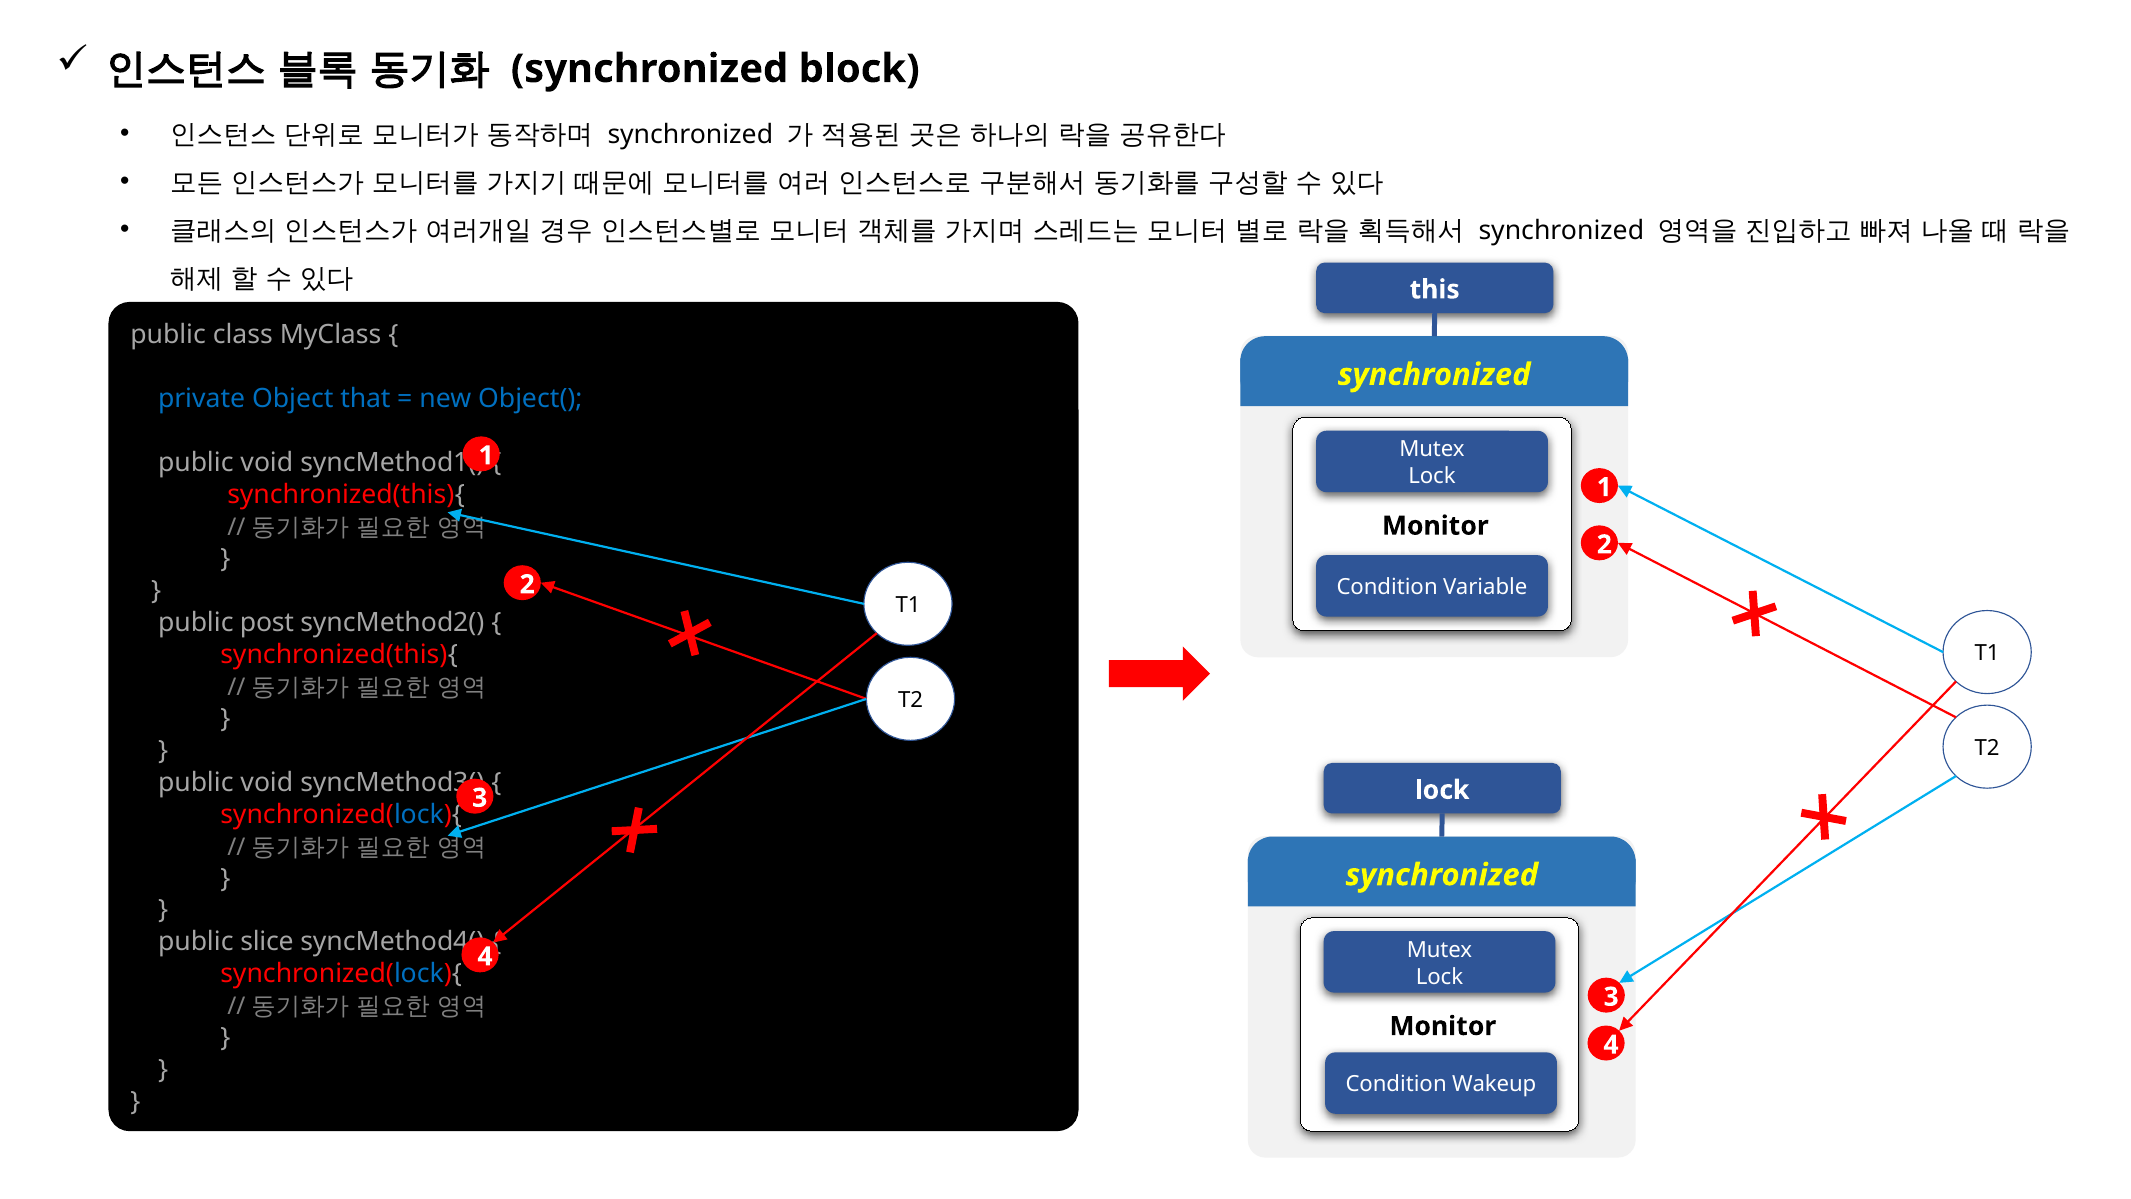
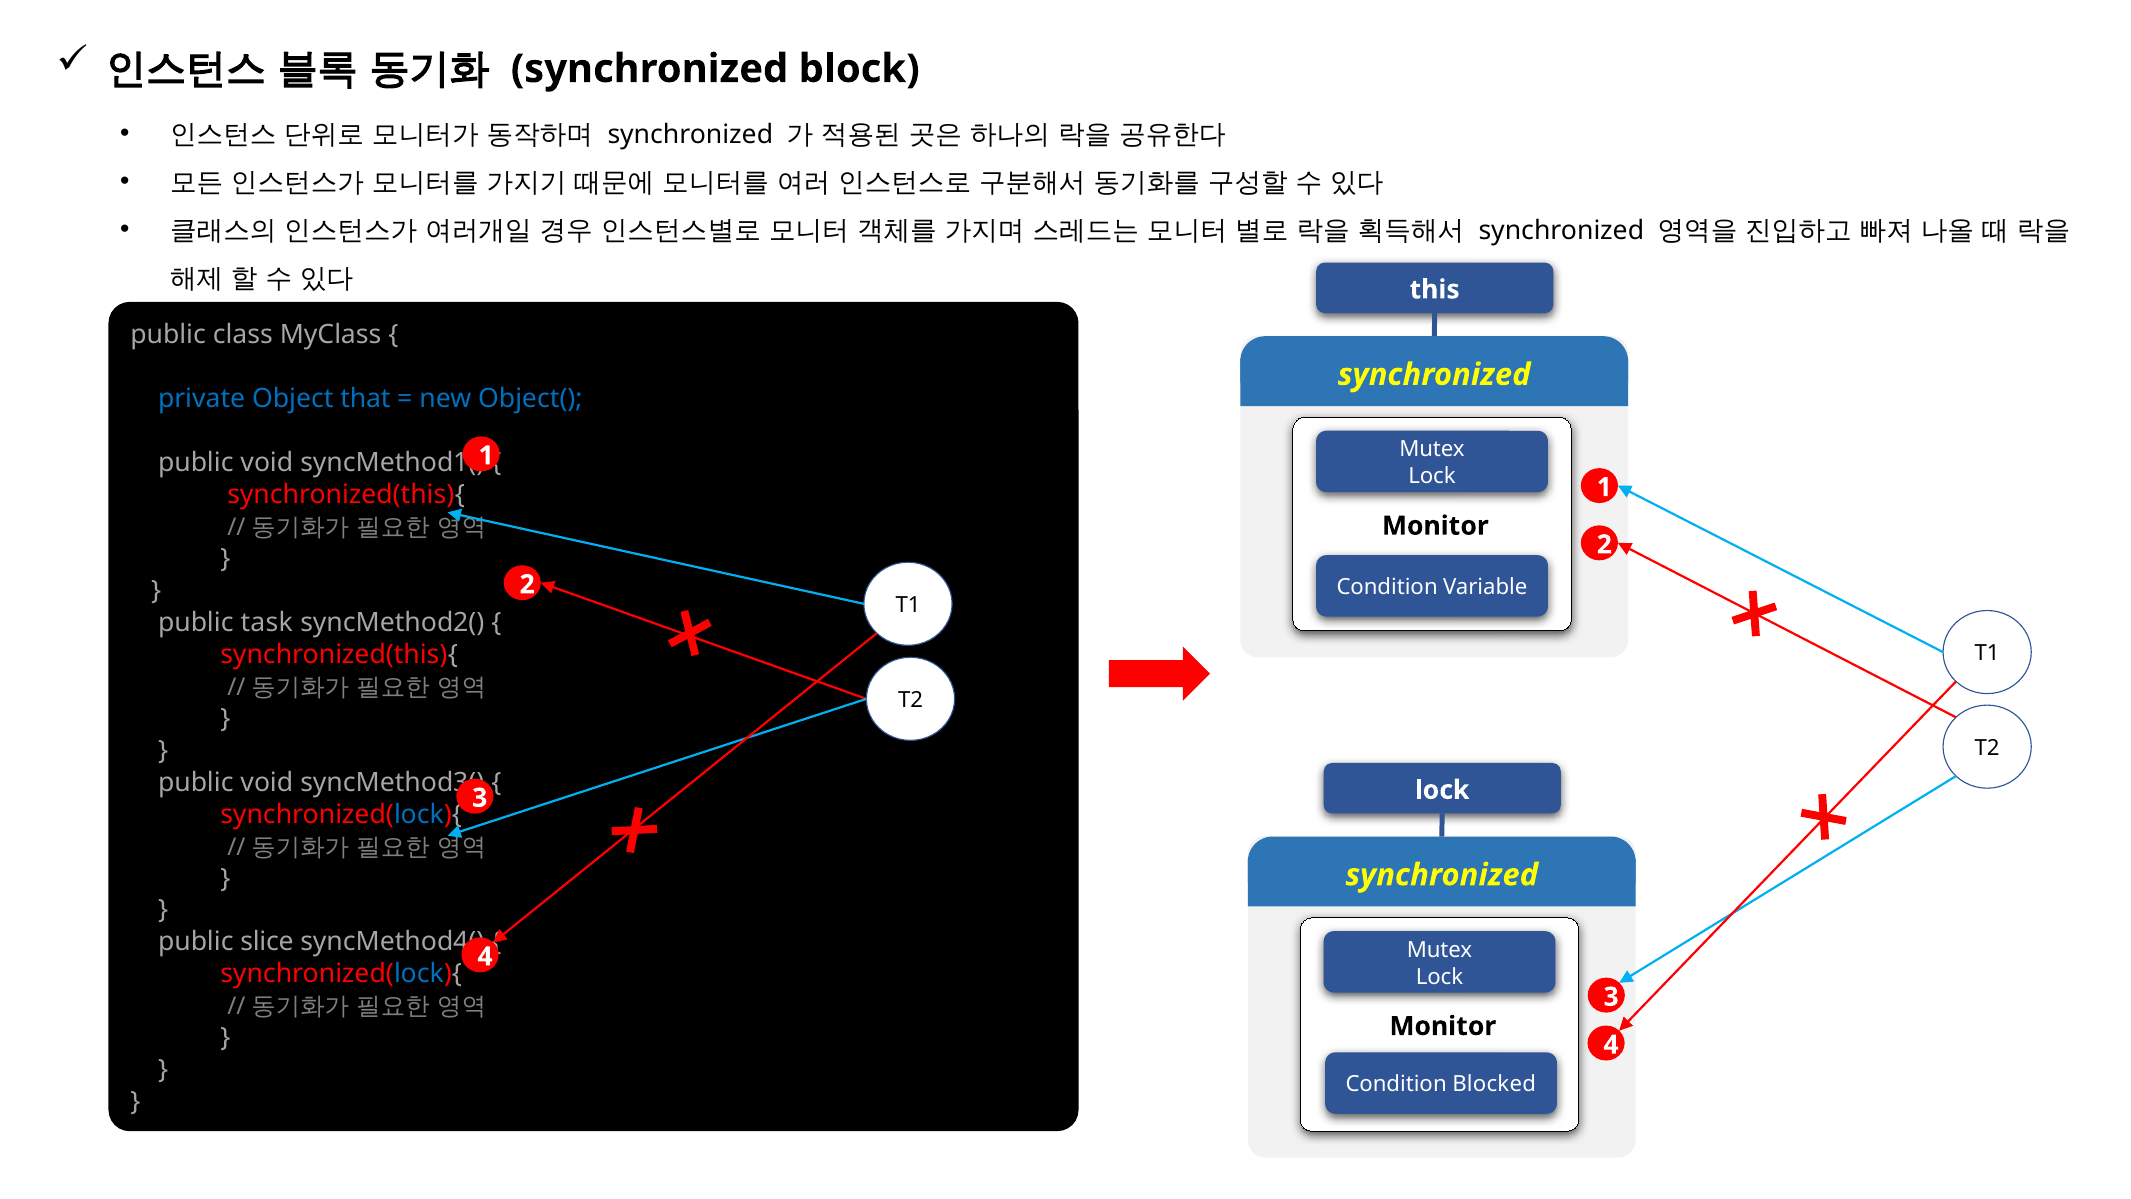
post: post -> task
Wakeup: Wakeup -> Blocked
